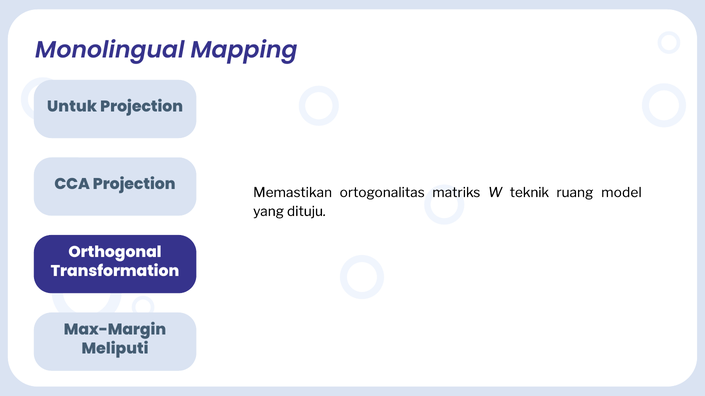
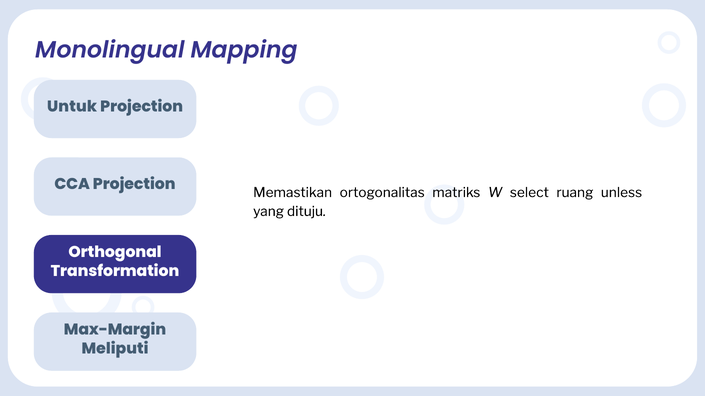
teknik: teknik -> select
model: model -> unless
